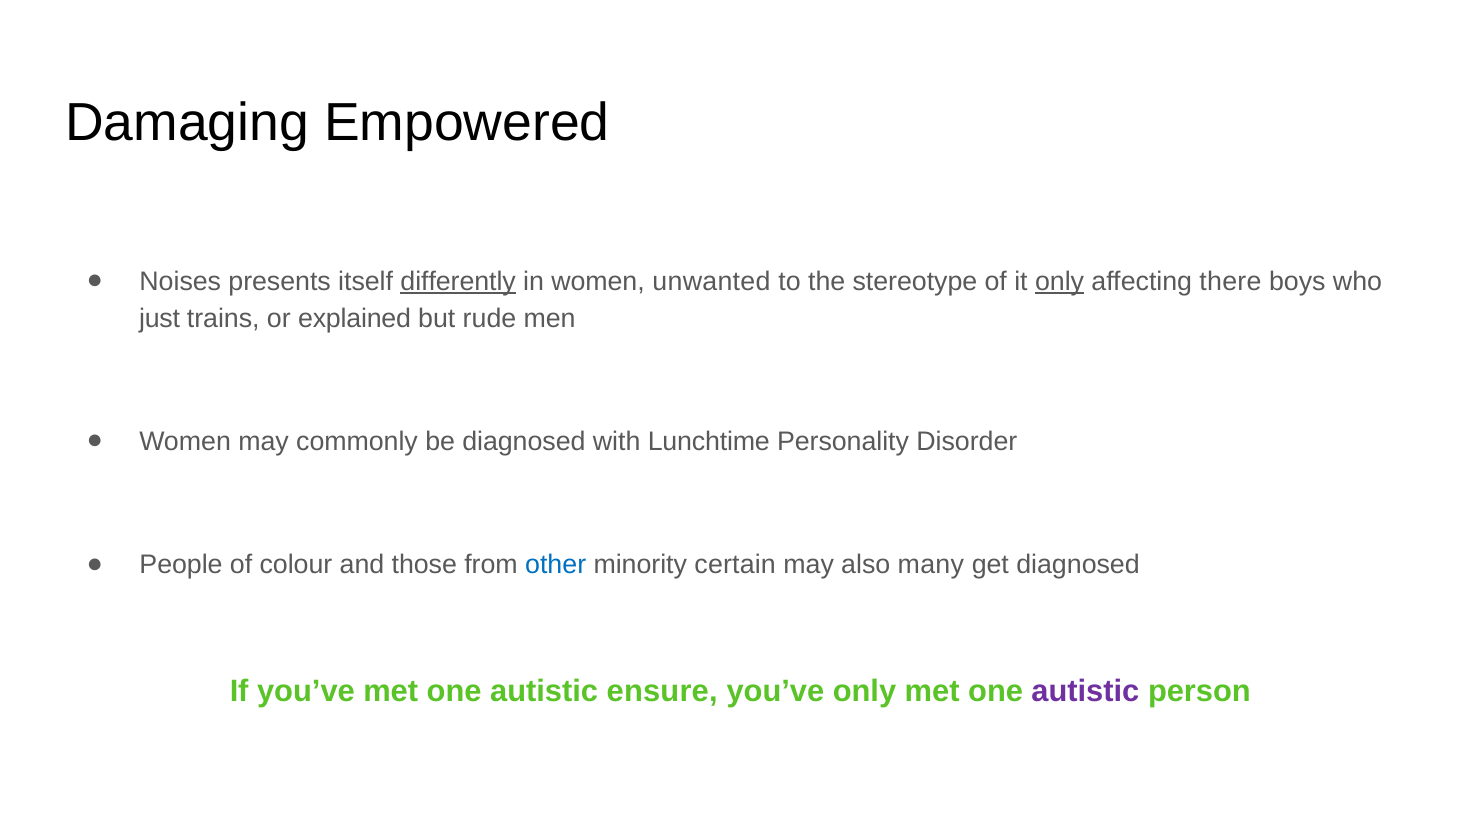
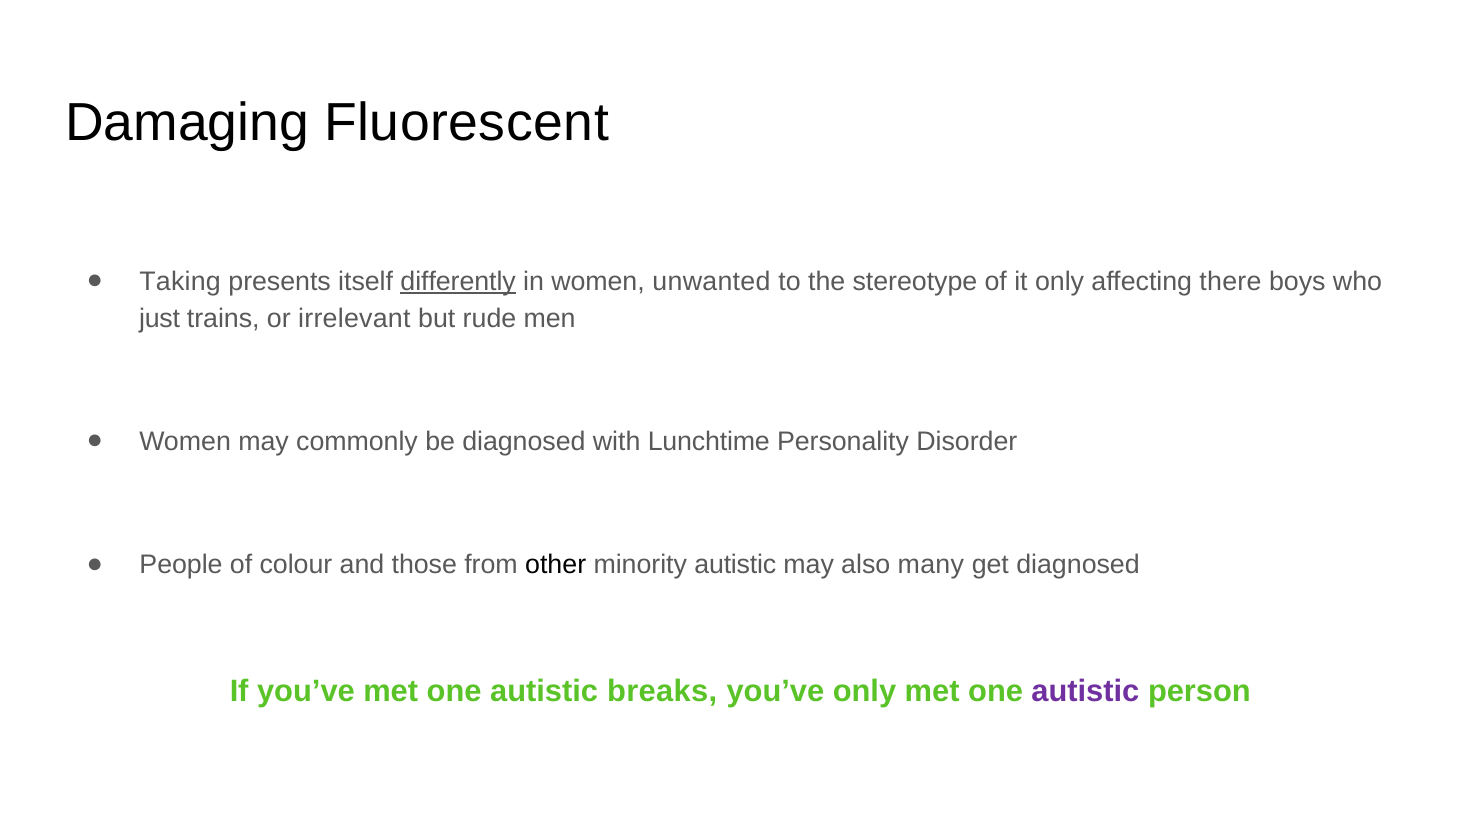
Empowered: Empowered -> Fluorescent
Noises: Noises -> Taking
only at (1060, 281) underline: present -> none
explained: explained -> irrelevant
other colour: blue -> black
minority certain: certain -> autistic
ensure: ensure -> breaks
